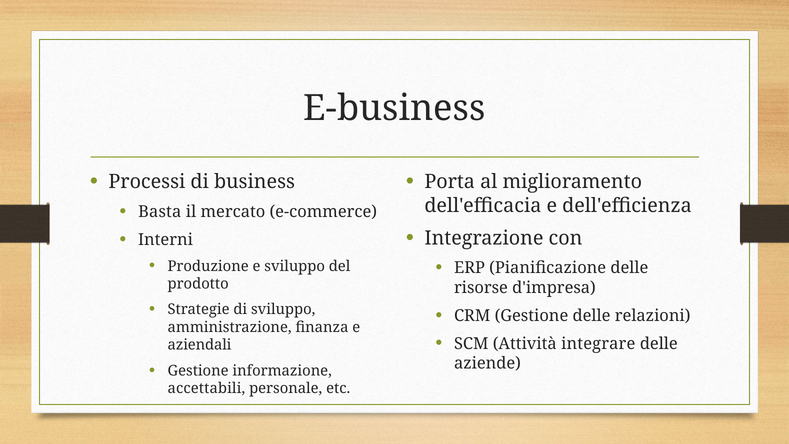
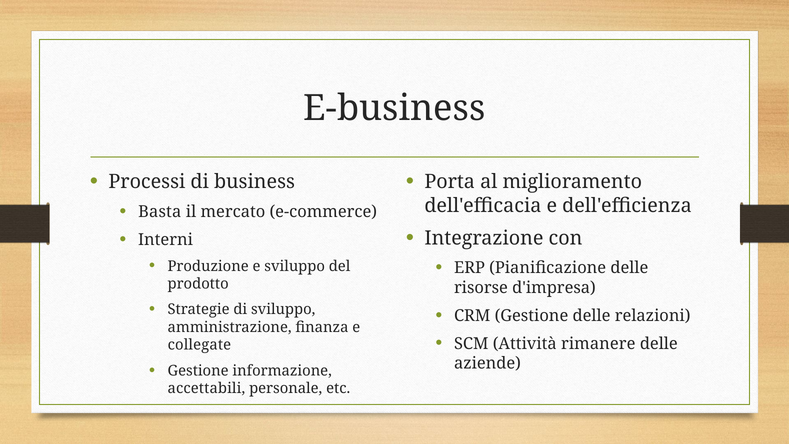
integrare: integrare -> rimanere
aziendali: aziendali -> collegate
